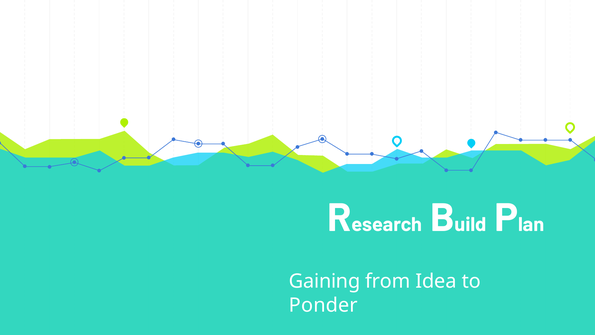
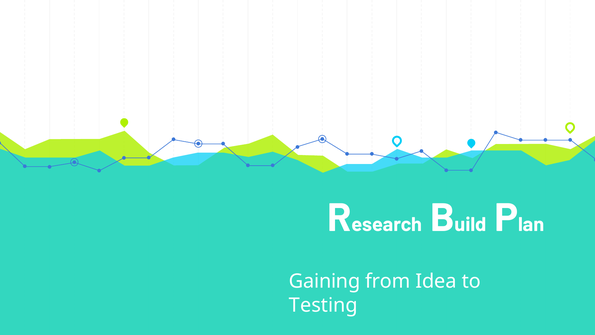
Ponder: Ponder -> Testing
